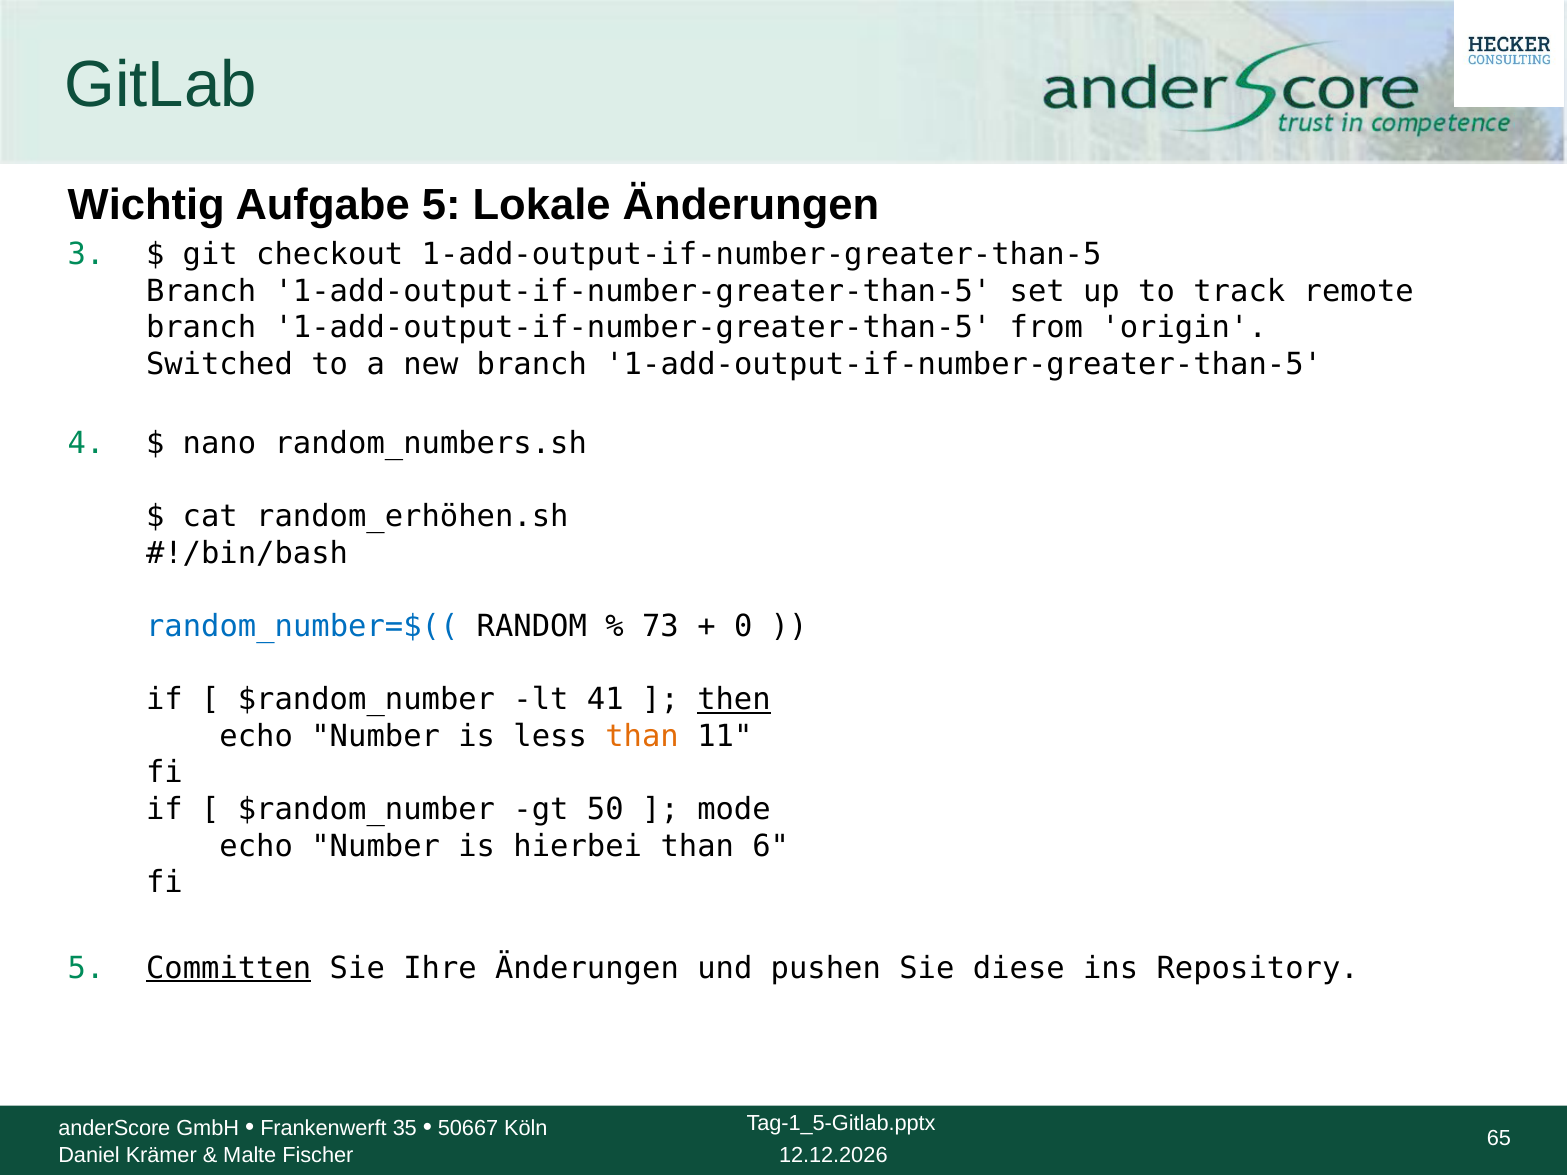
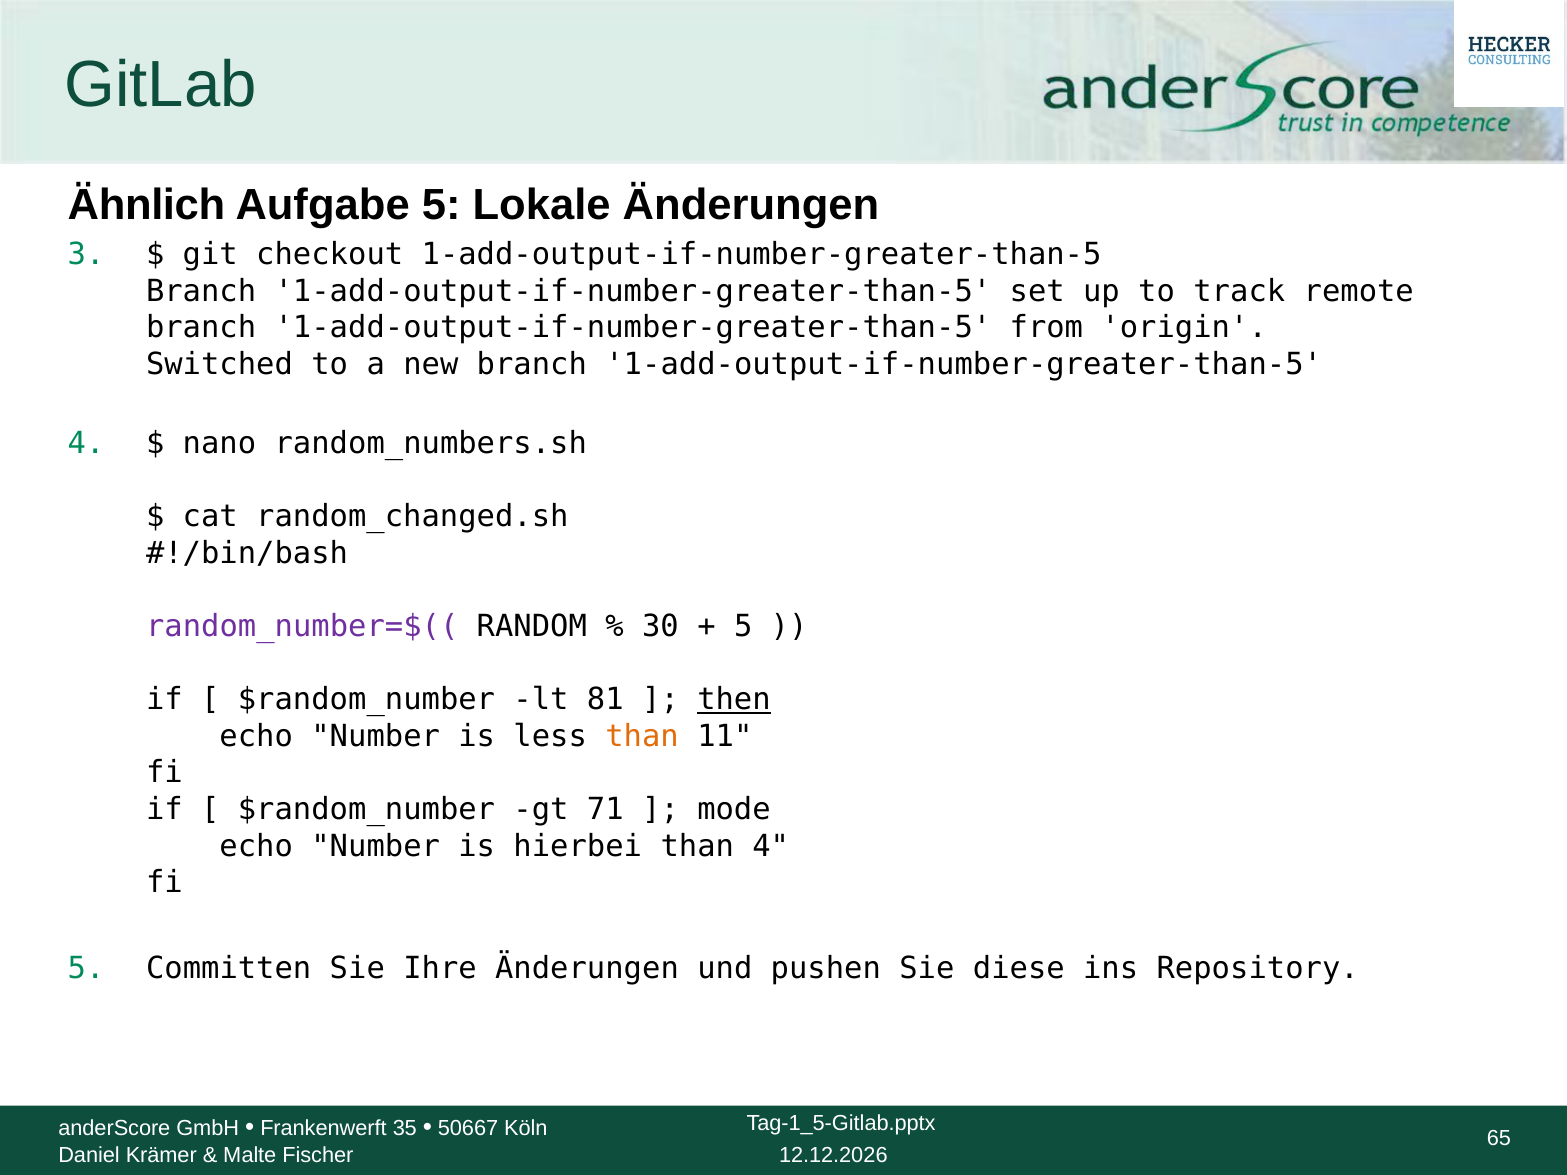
Wichtig: Wichtig -> Ähnlich
random_erhöhen.sh: random_erhöhen.sh -> random_changed.sh
random_number=$(( colour: blue -> purple
73: 73 -> 30
0 at (743, 627): 0 -> 5
41: 41 -> 81
50: 50 -> 71
than 6: 6 -> 4
Committen underline: present -> none
